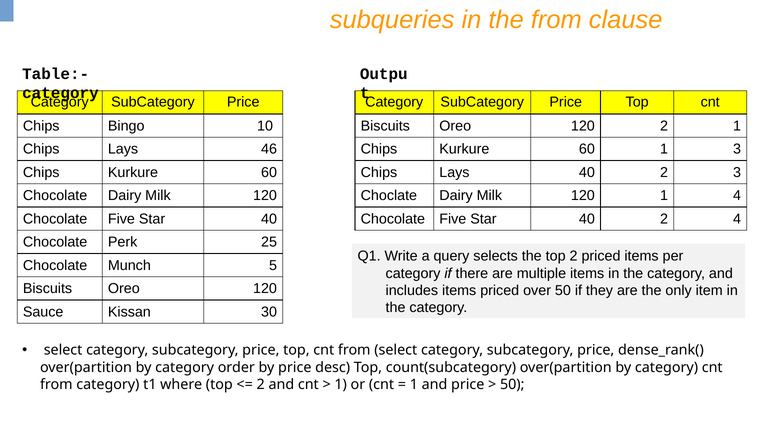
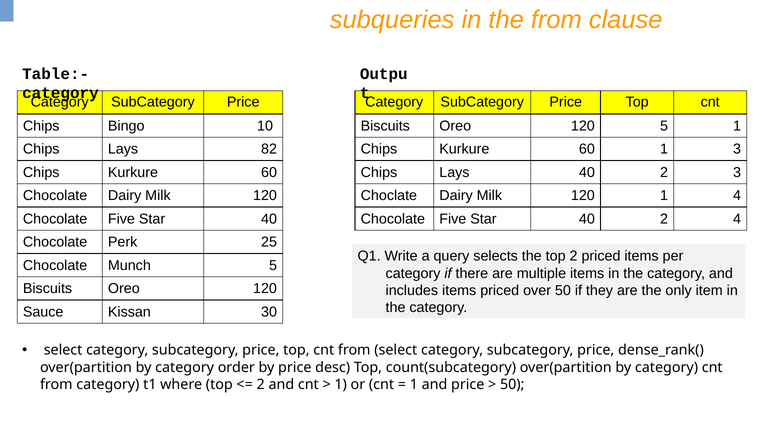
120 2: 2 -> 5
46: 46 -> 82
